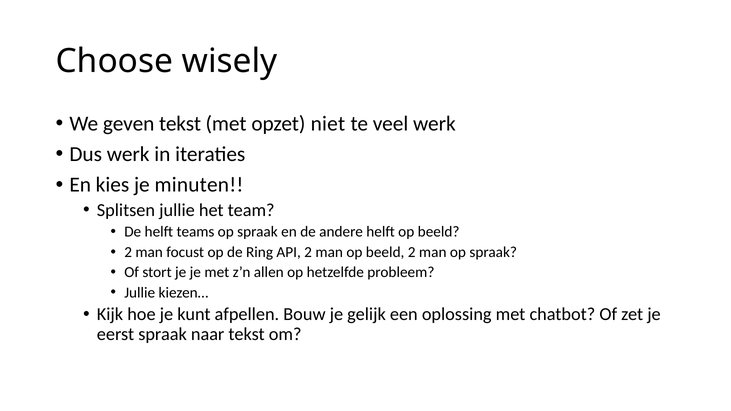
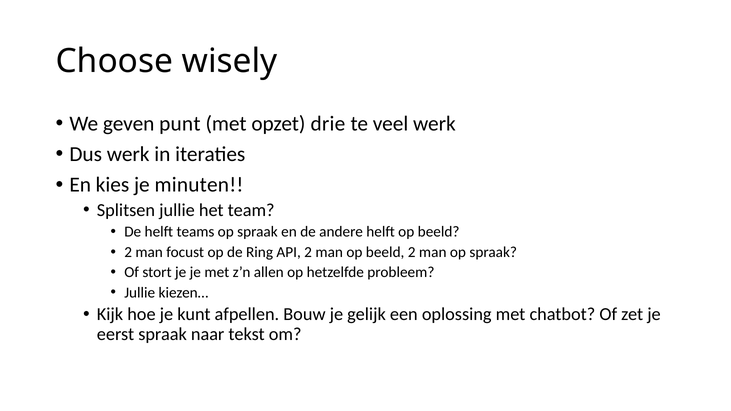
geven tekst: tekst -> punt
niet: niet -> drie
